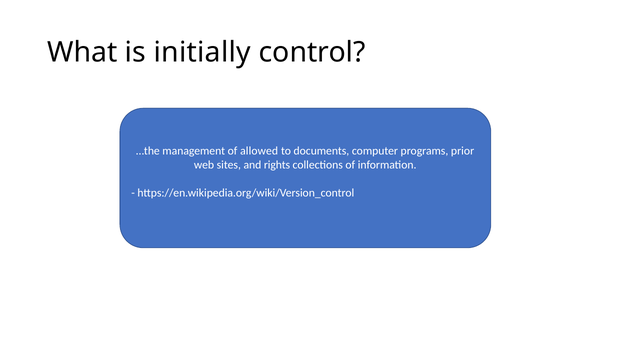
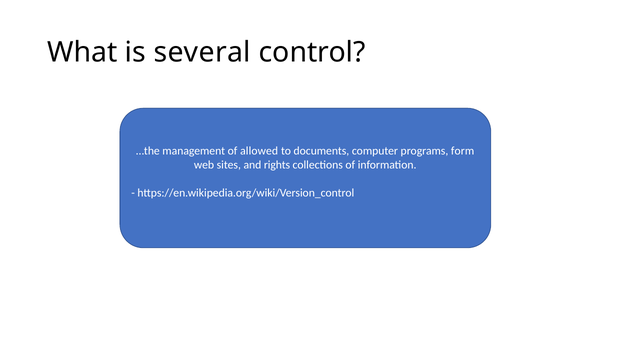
initially: initially -> several
prior: prior -> form
